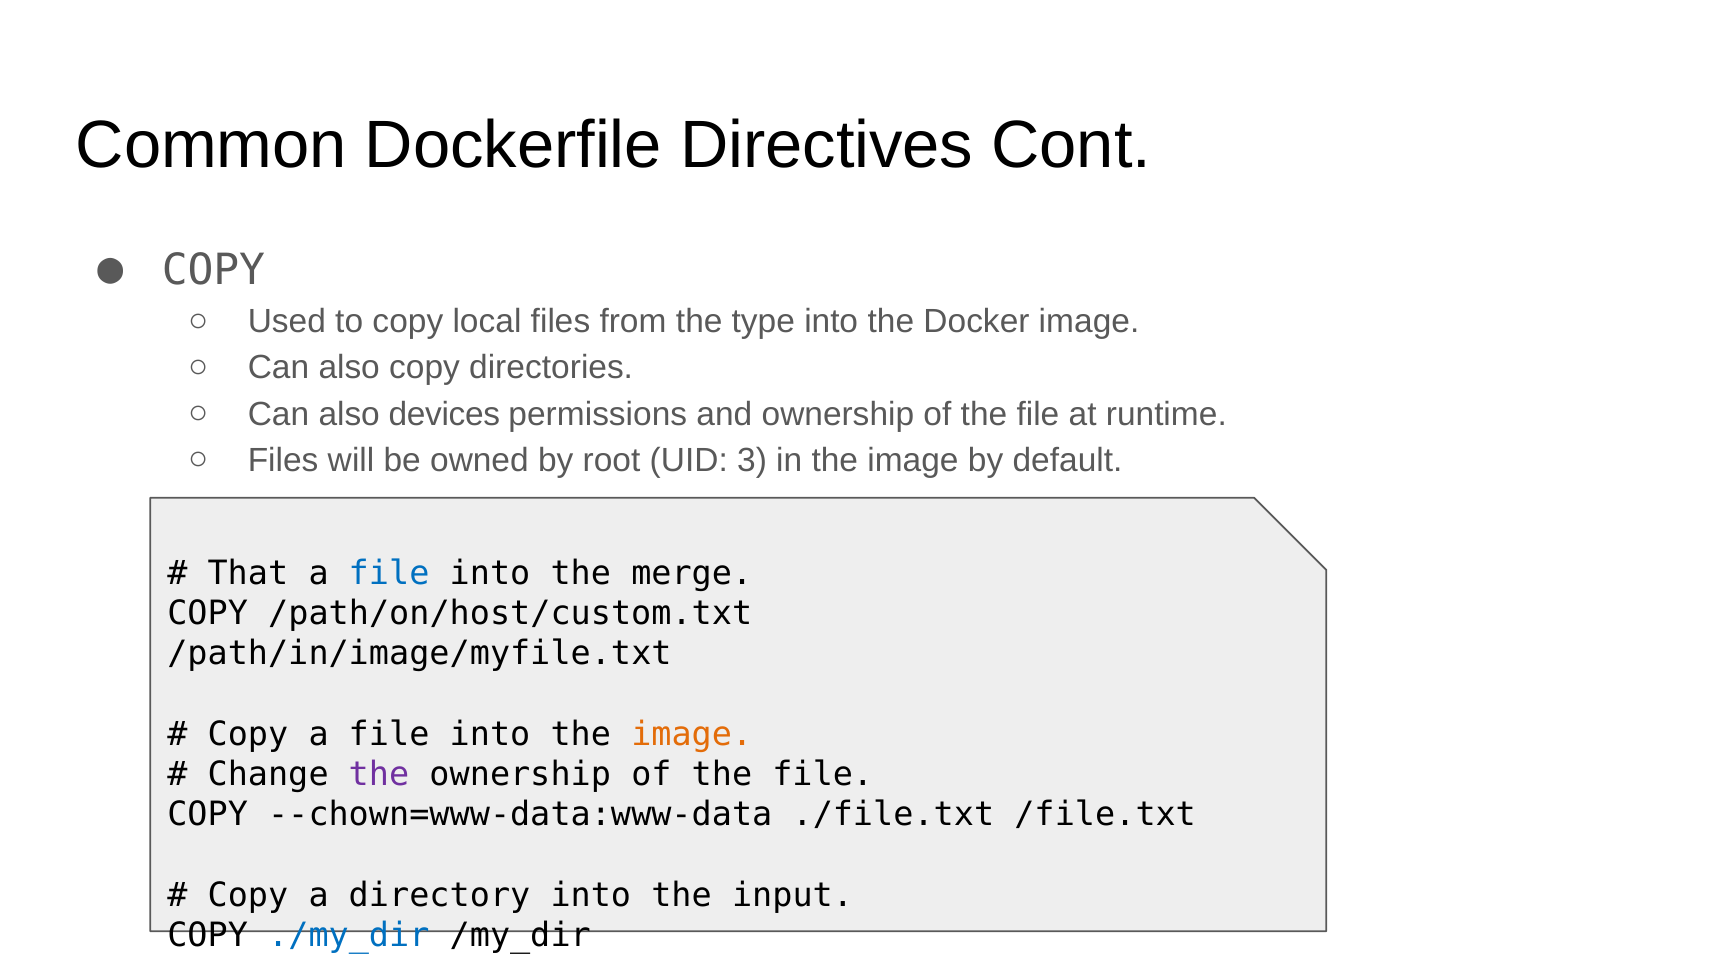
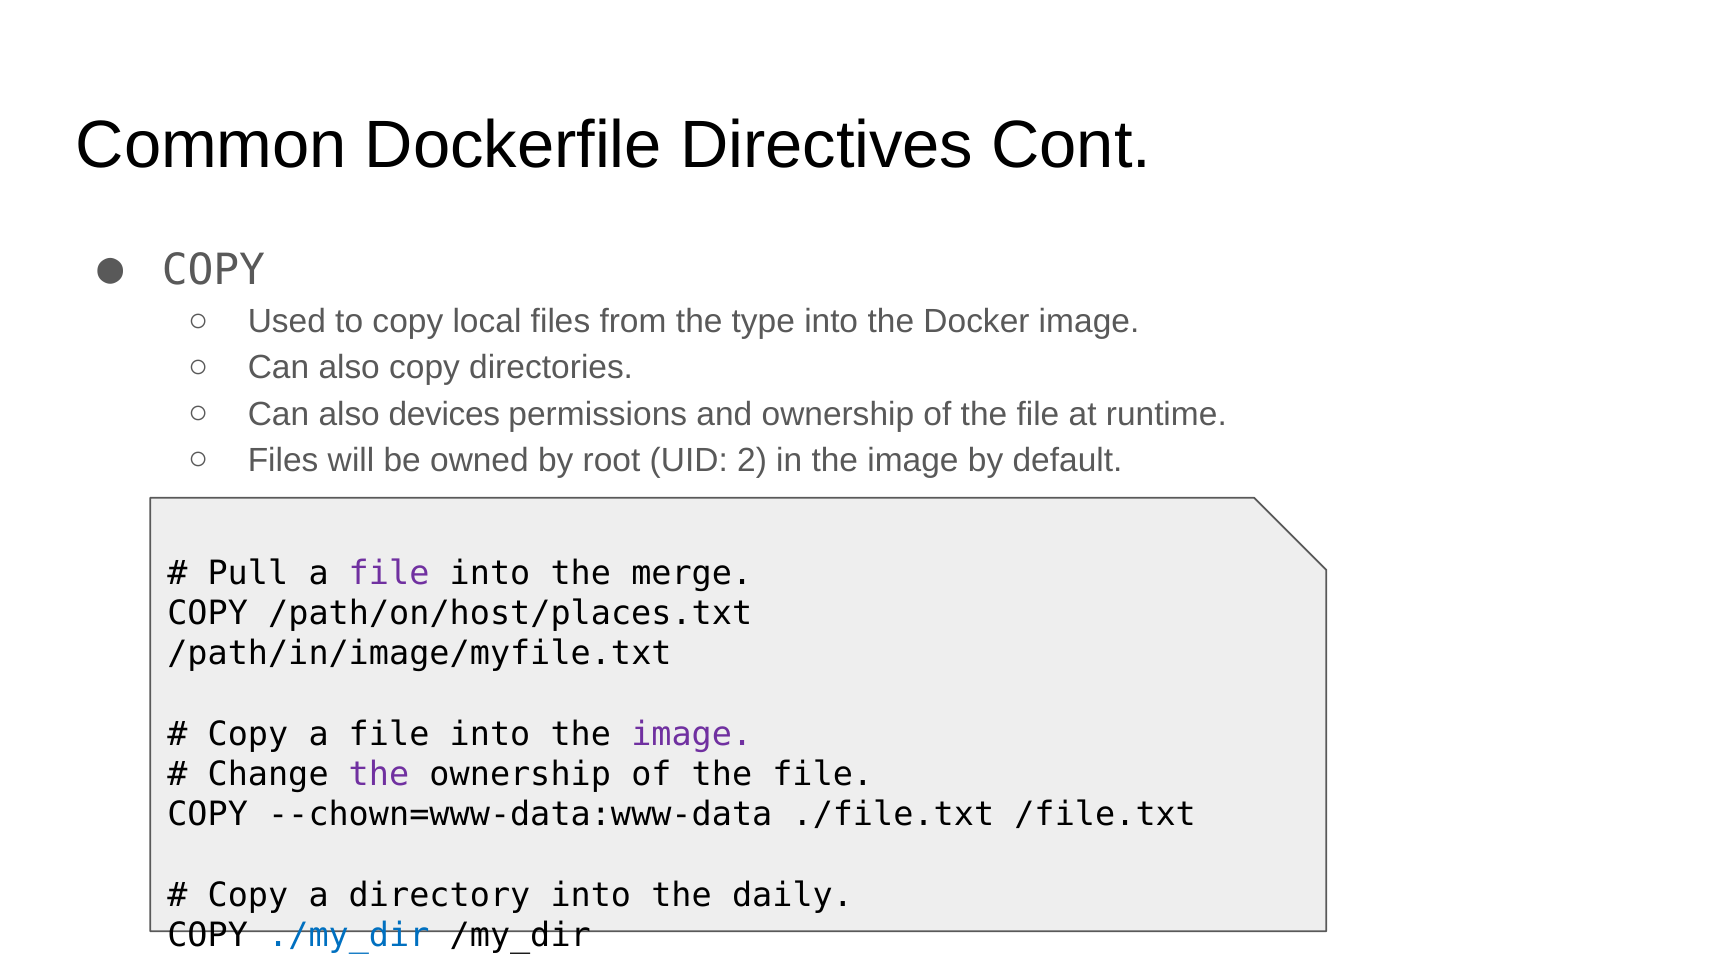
3: 3 -> 2
That: That -> Pull
file at (389, 573) colour: blue -> purple
/path/on/host/custom.txt: /path/on/host/custom.txt -> /path/on/host/places.txt
image at (692, 734) colour: orange -> purple
input: input -> daily
